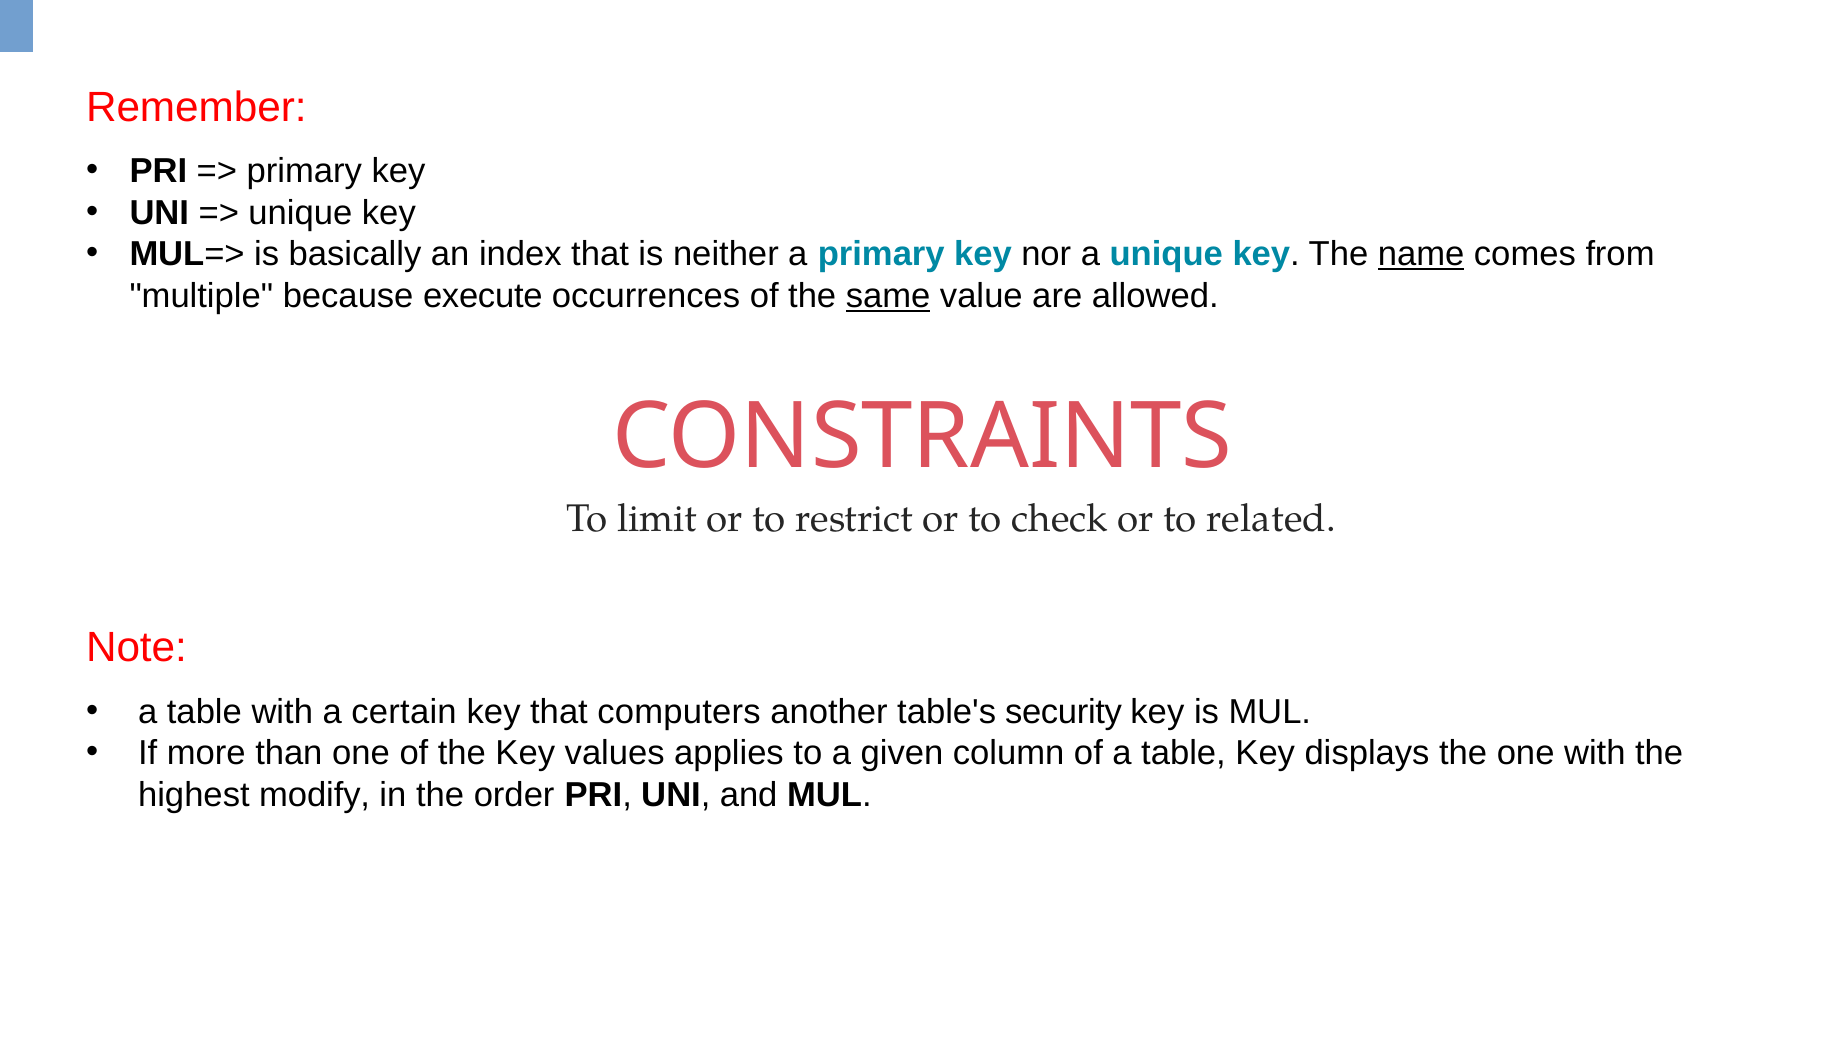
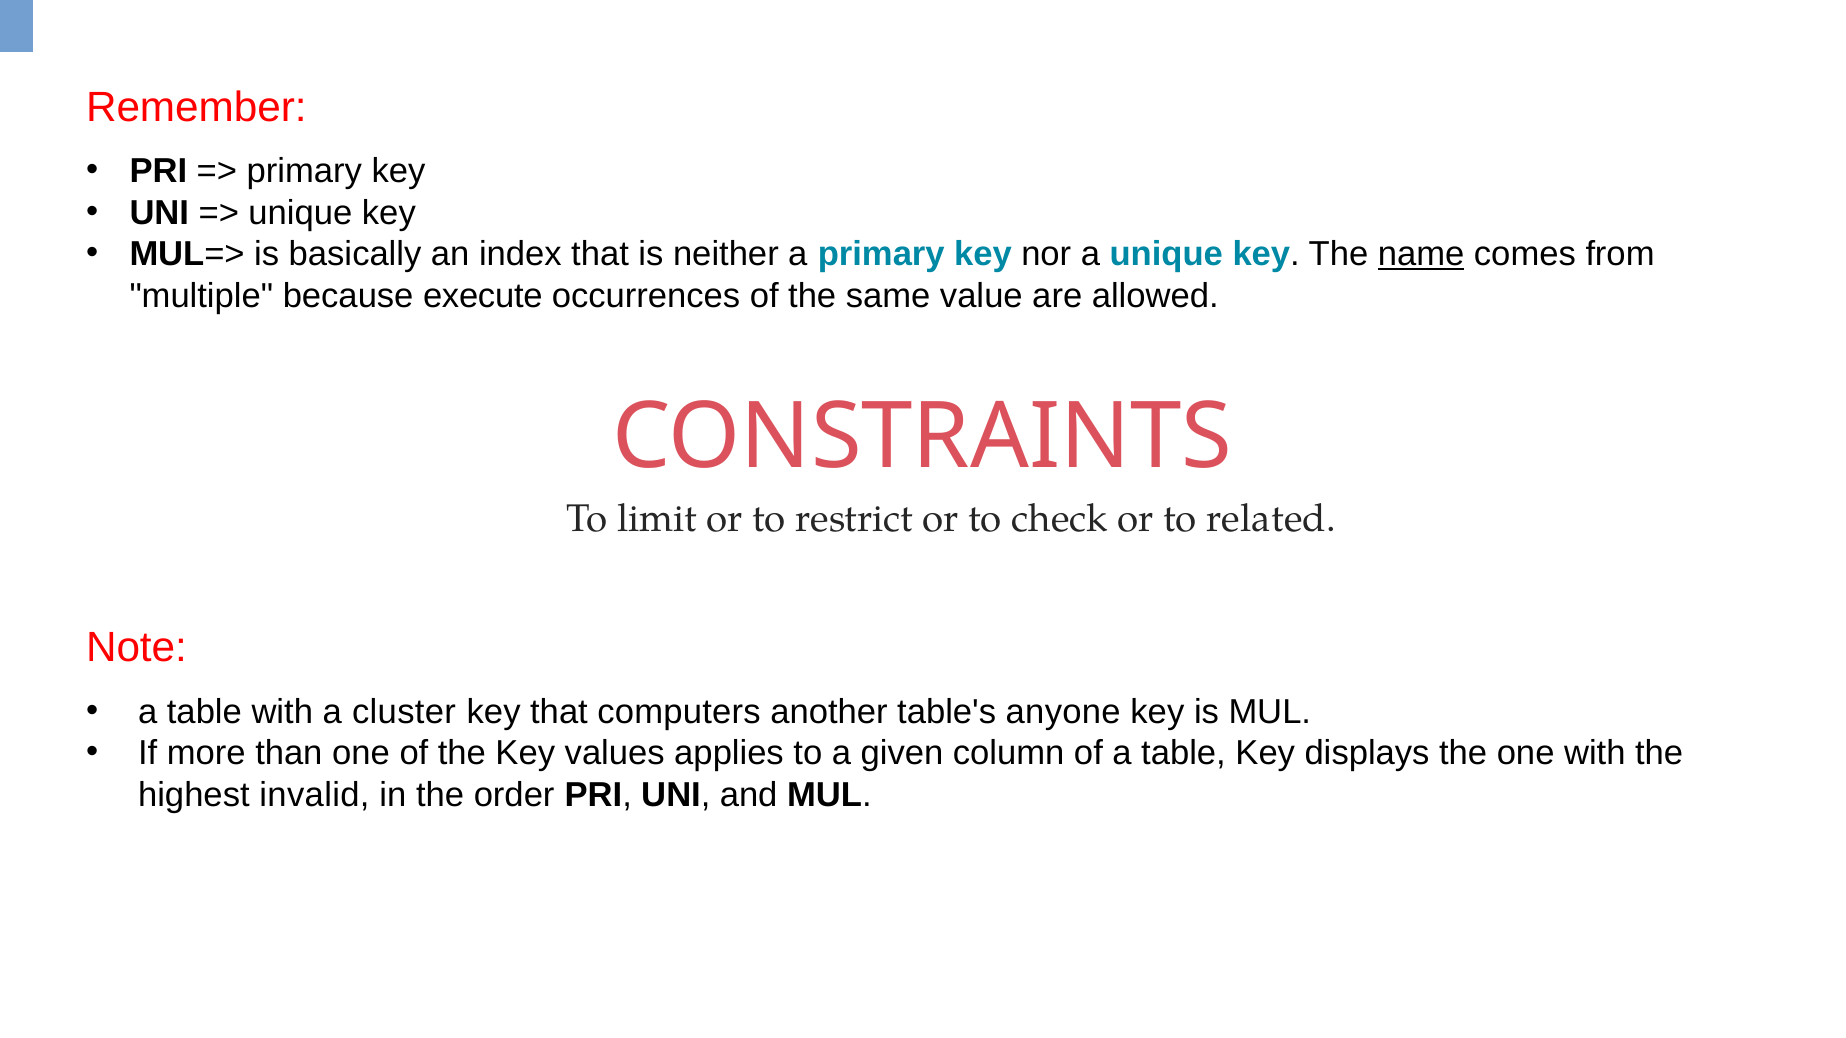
same underline: present -> none
certain: certain -> cluster
security: security -> anyone
modify: modify -> invalid
